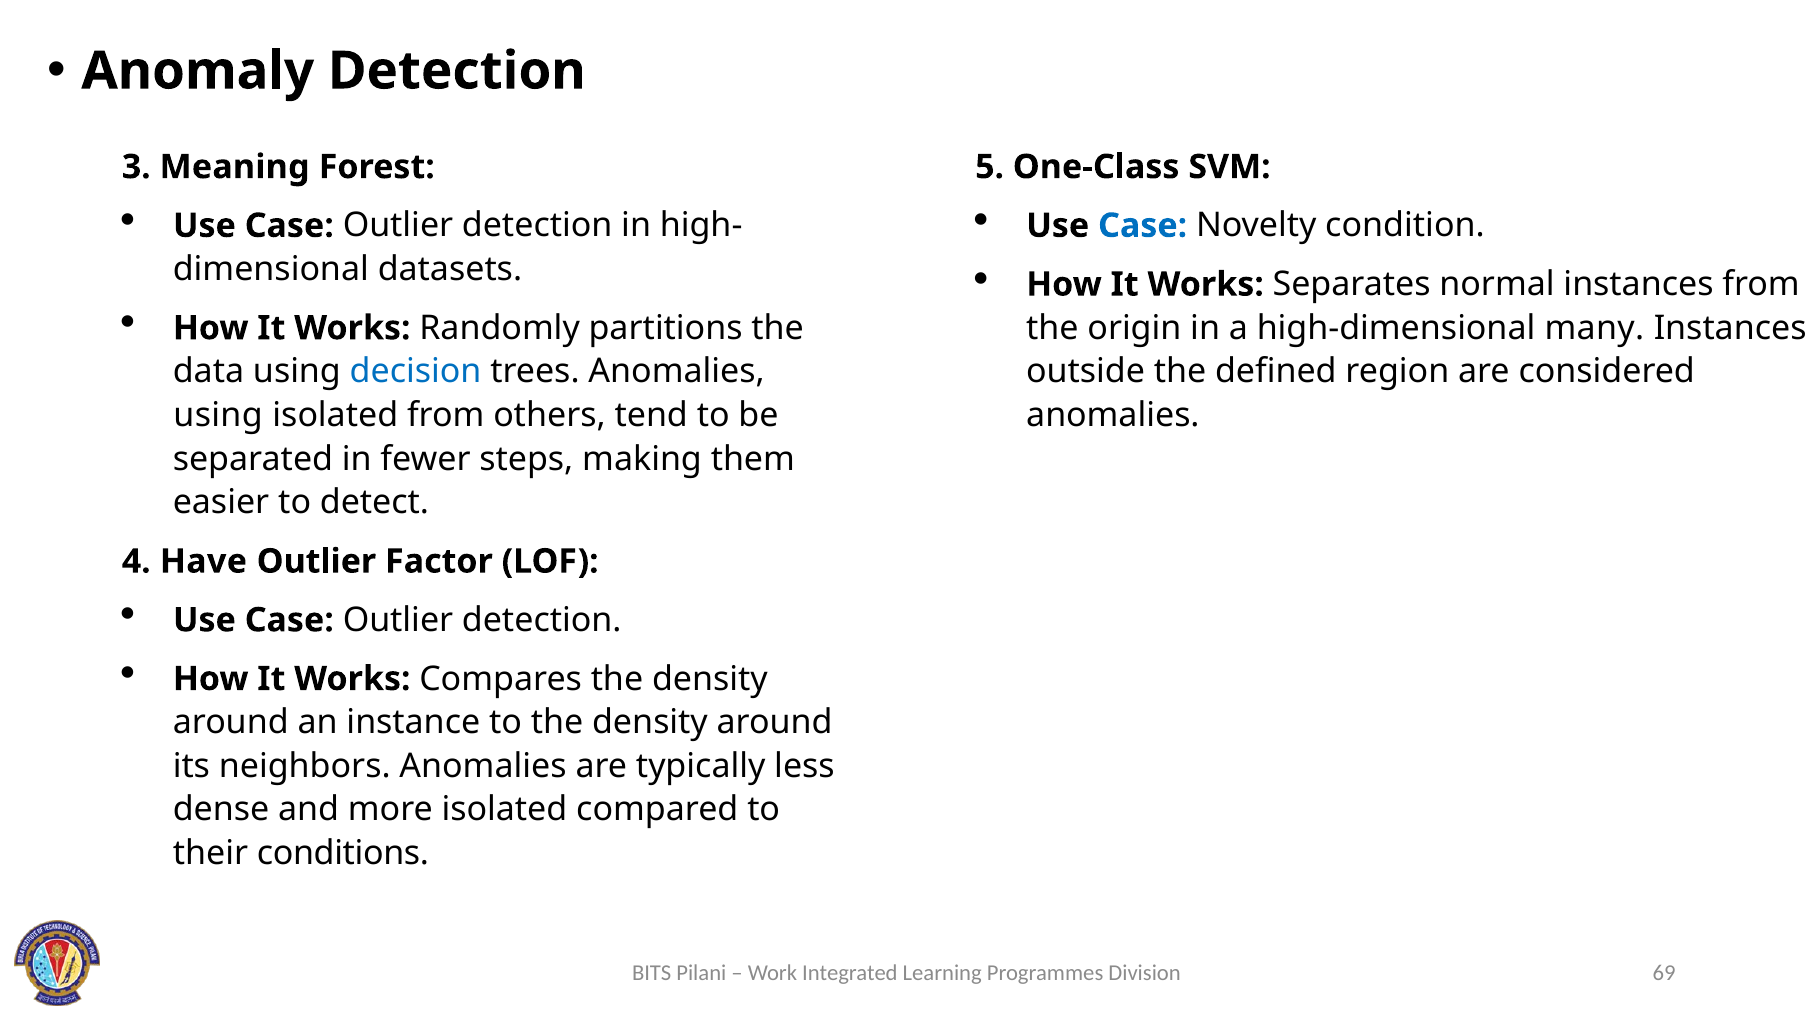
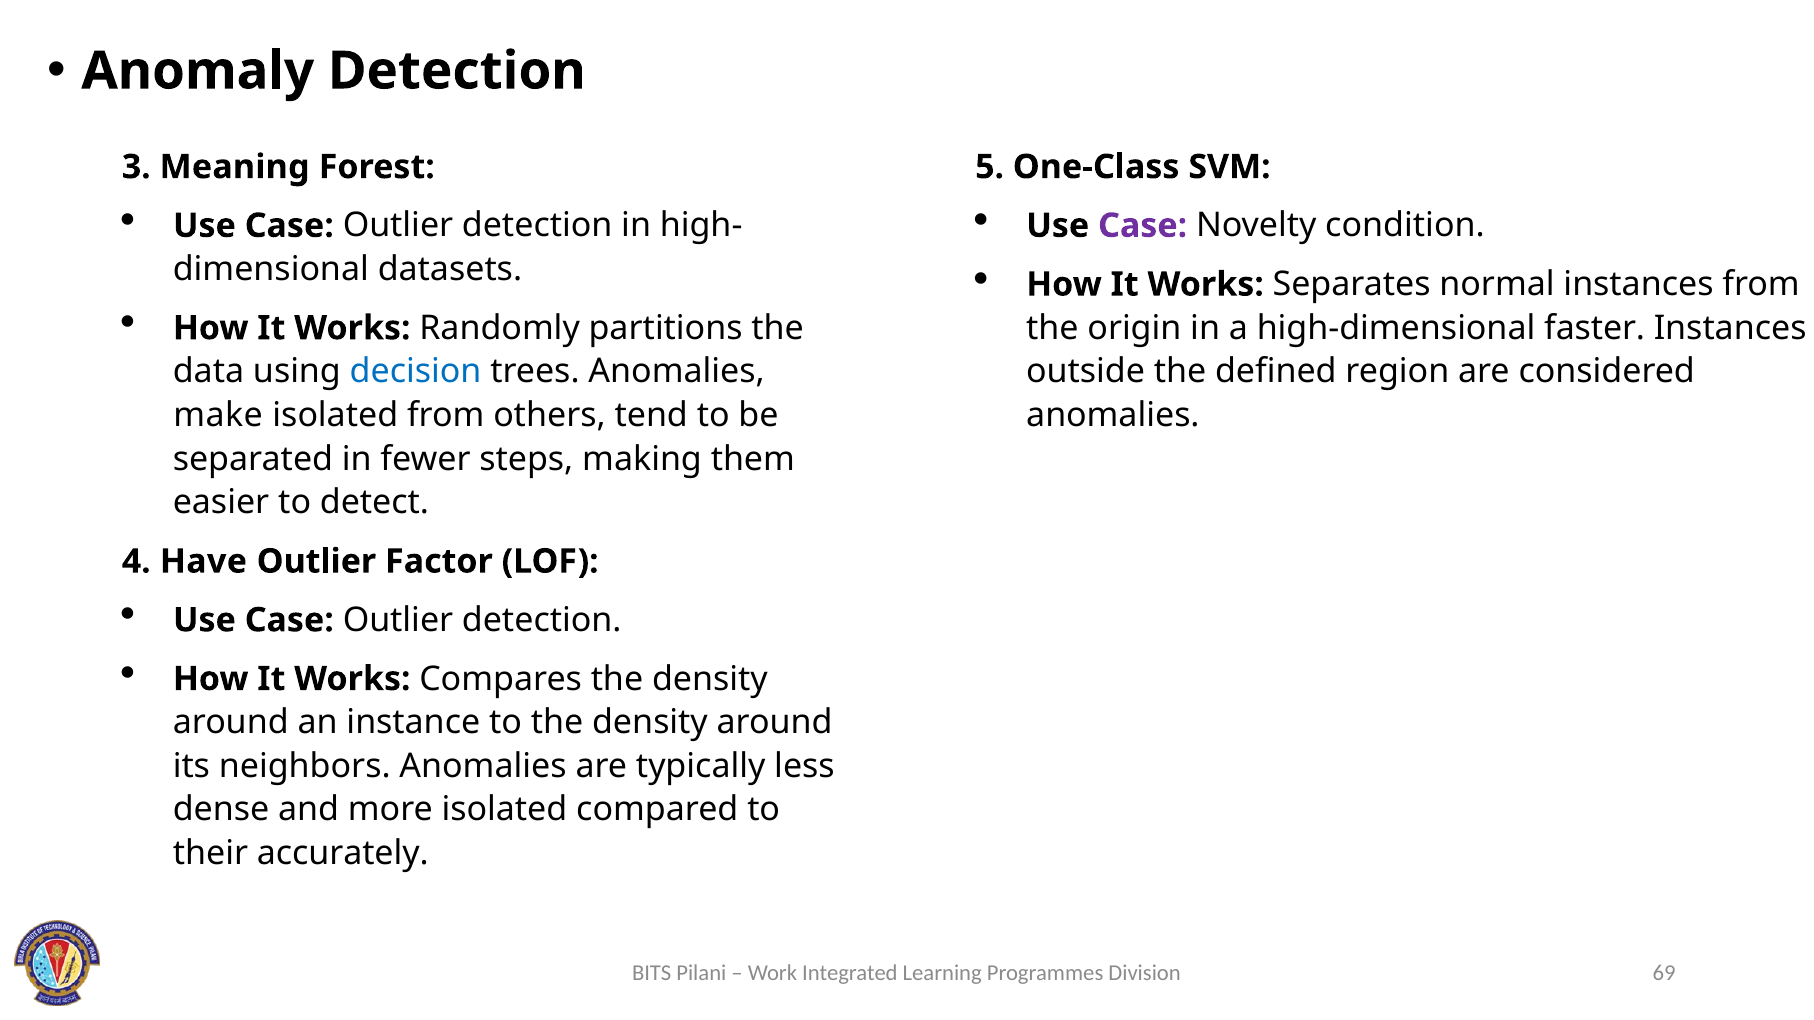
Case at (1143, 226) colour: blue -> purple
many: many -> faster
using at (218, 416): using -> make
conditions: conditions -> accurately
